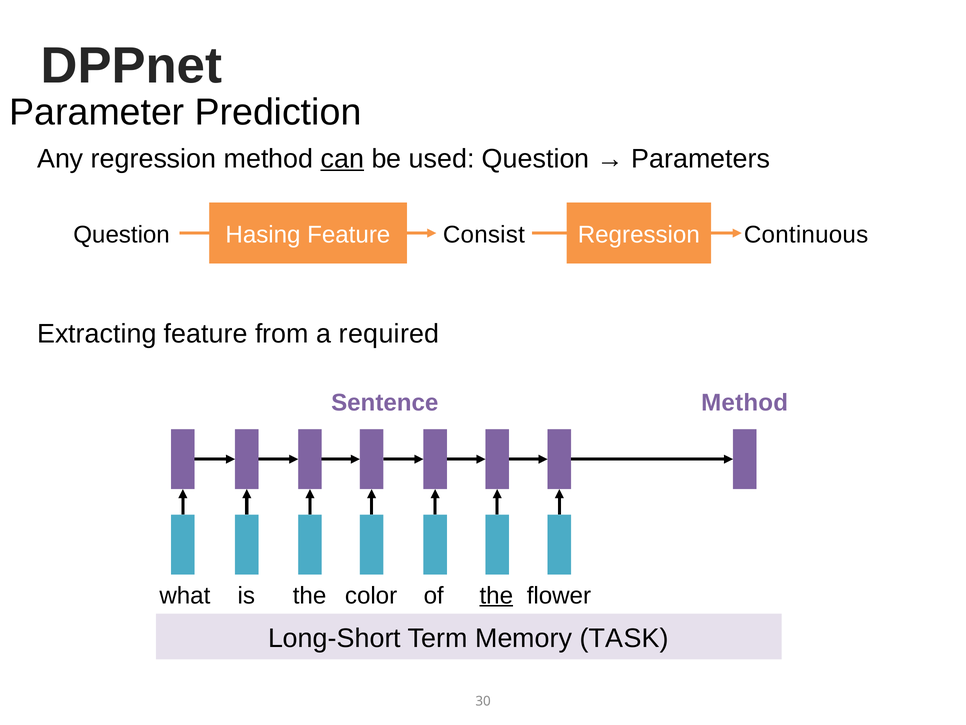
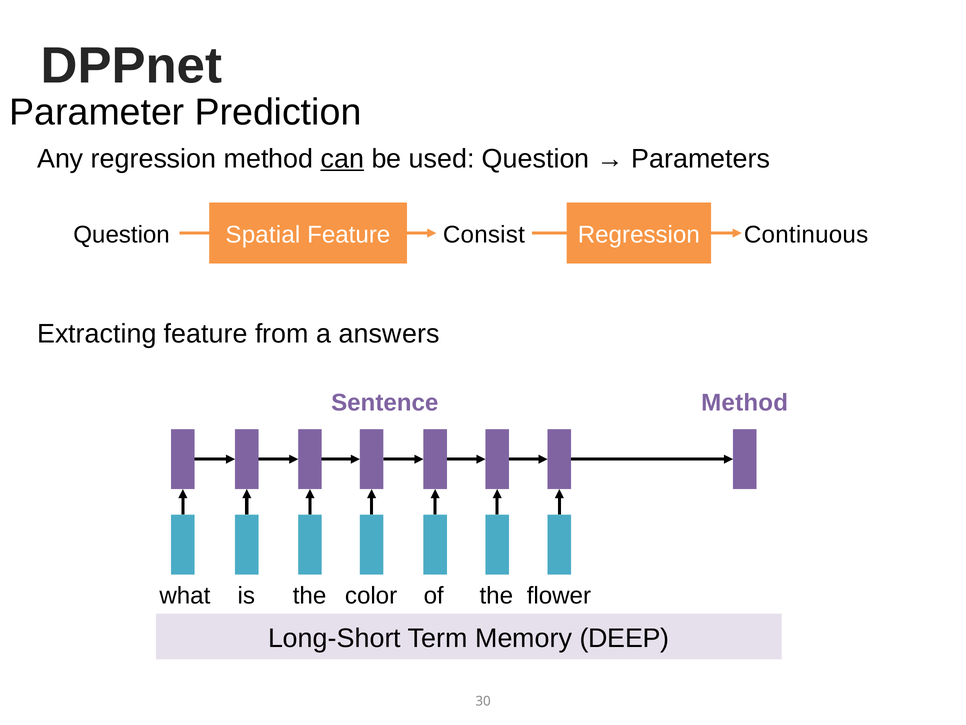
Hasing: Hasing -> Spatial
required: required -> answers
the at (496, 595) underline: present -> none
TASK: TASK -> DEEP
